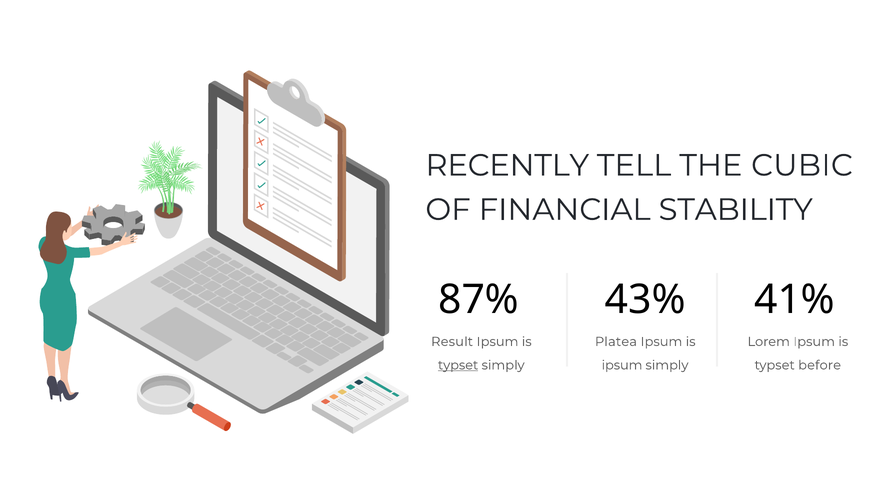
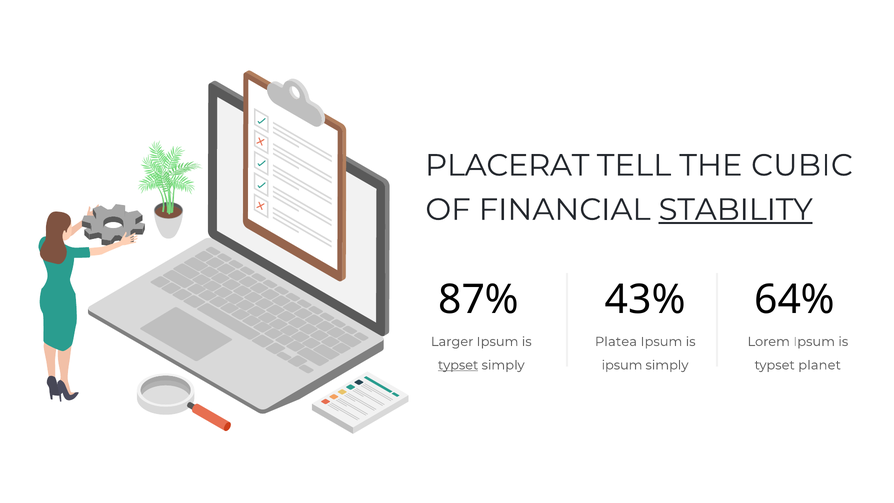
RECENTLY: RECENTLY -> PLACERAT
STABILITY underline: none -> present
41%: 41% -> 64%
Result: Result -> Larger
before: before -> planet
